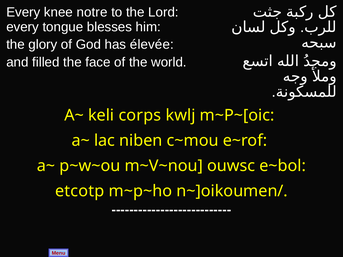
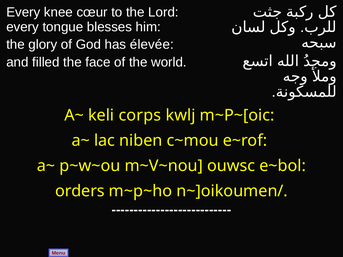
notre: notre -> cœur
etcotp: etcotp -> orders
